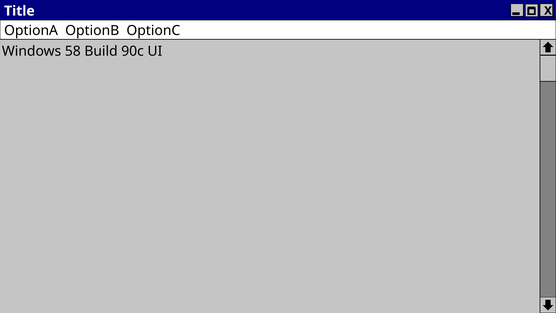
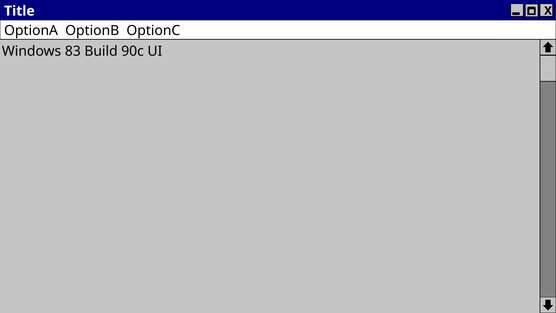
58: 58 -> 83
